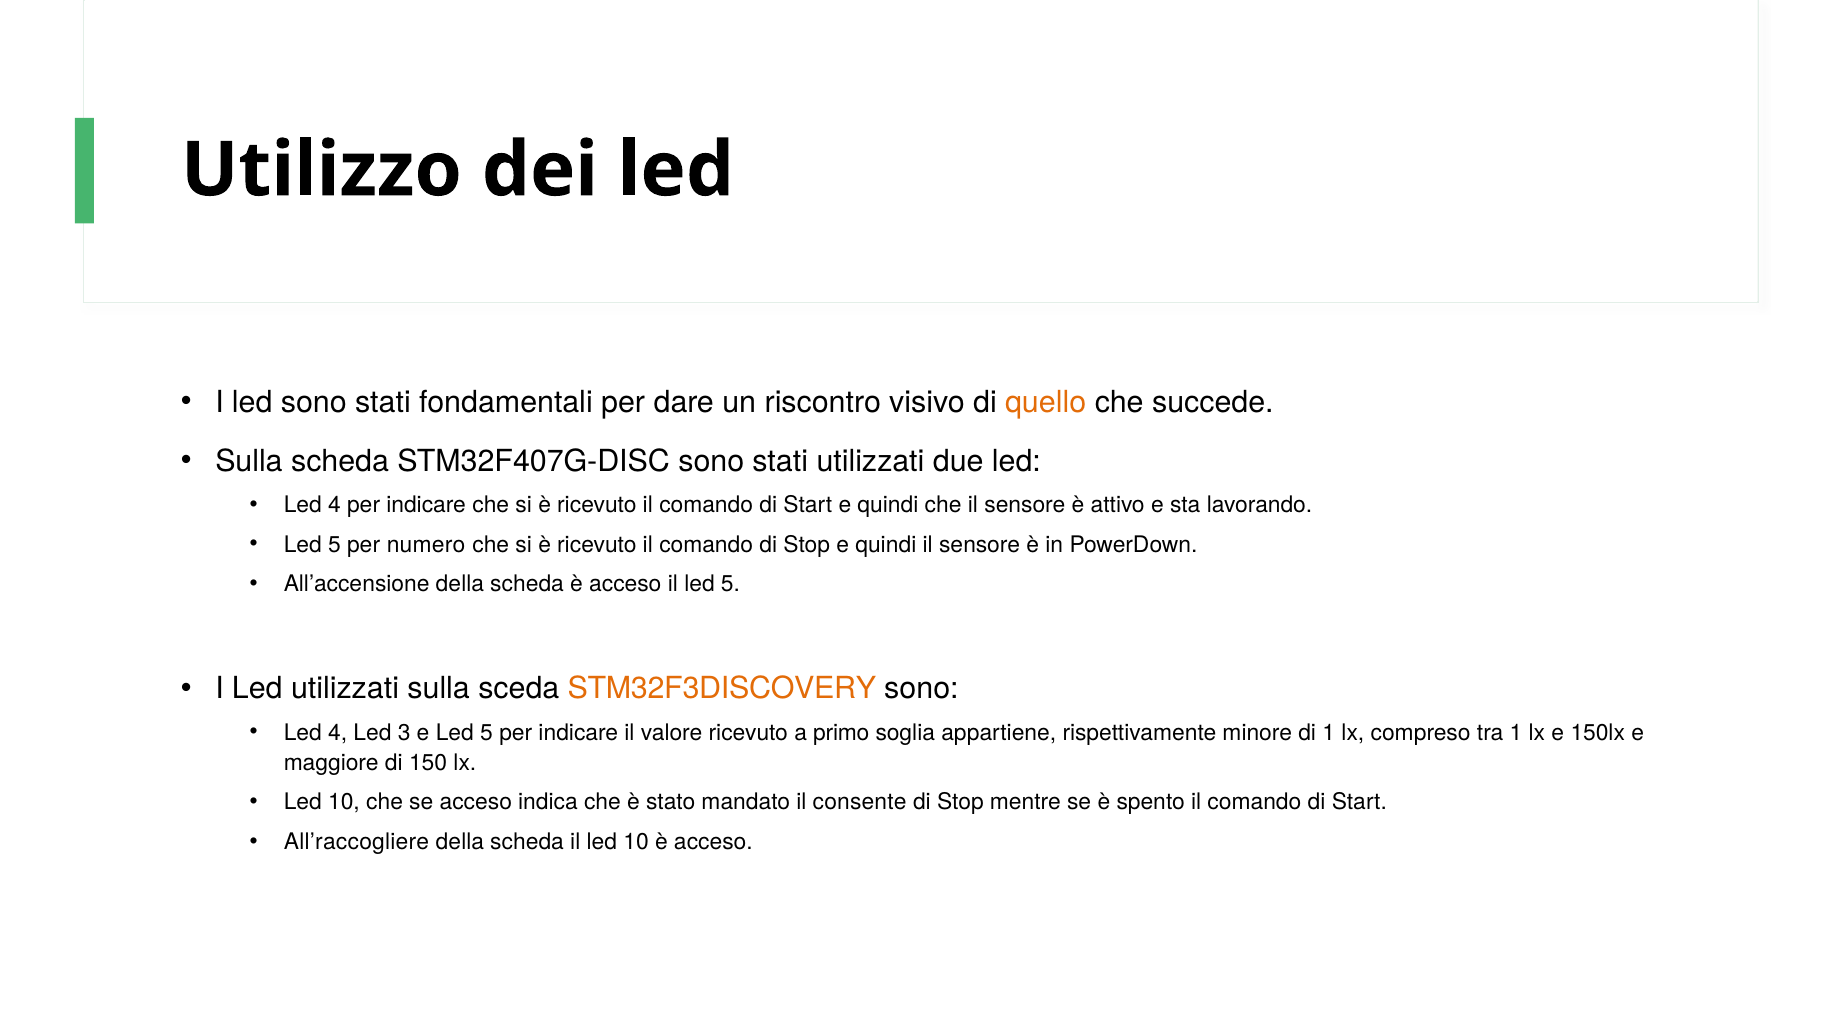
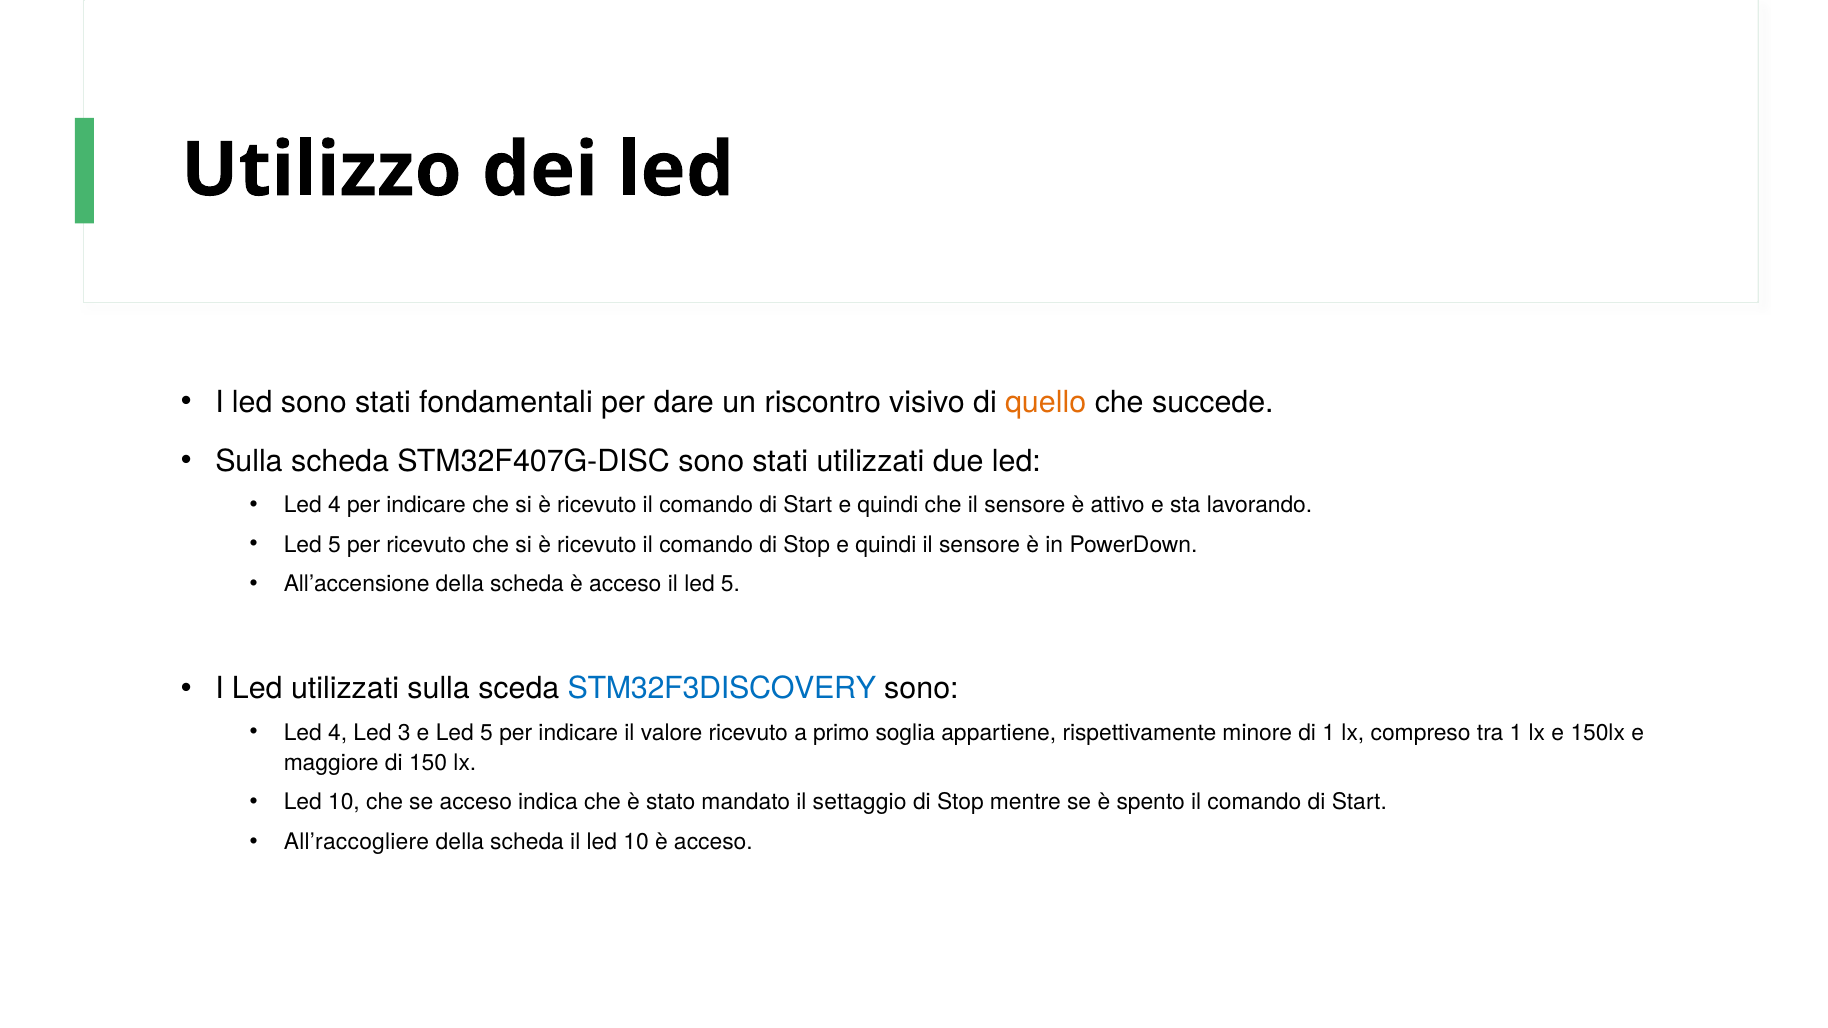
per numero: numero -> ricevuto
STM32F3DISCOVERY colour: orange -> blue
consente: consente -> settaggio
